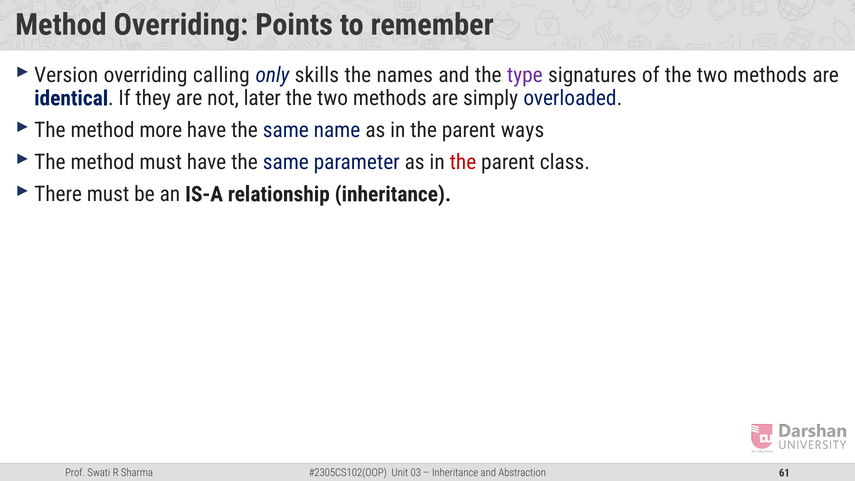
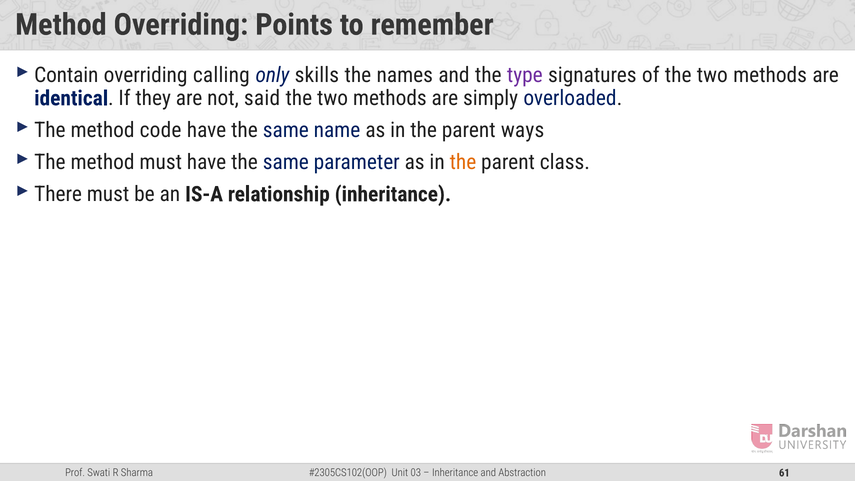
Version: Version -> Contain
later: later -> said
more: more -> code
the at (463, 162) colour: red -> orange
